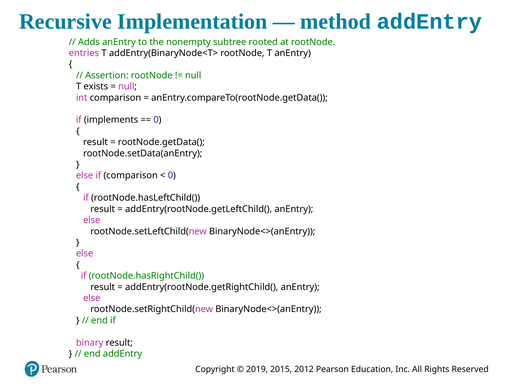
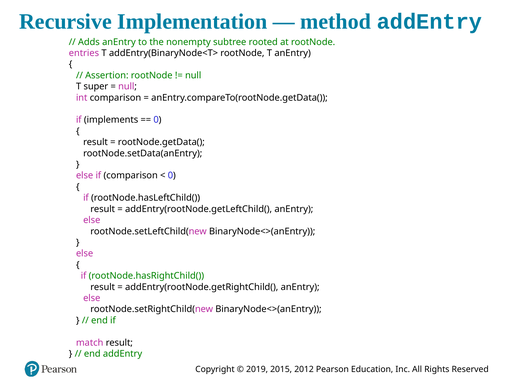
exists: exists -> super
binary: binary -> match
